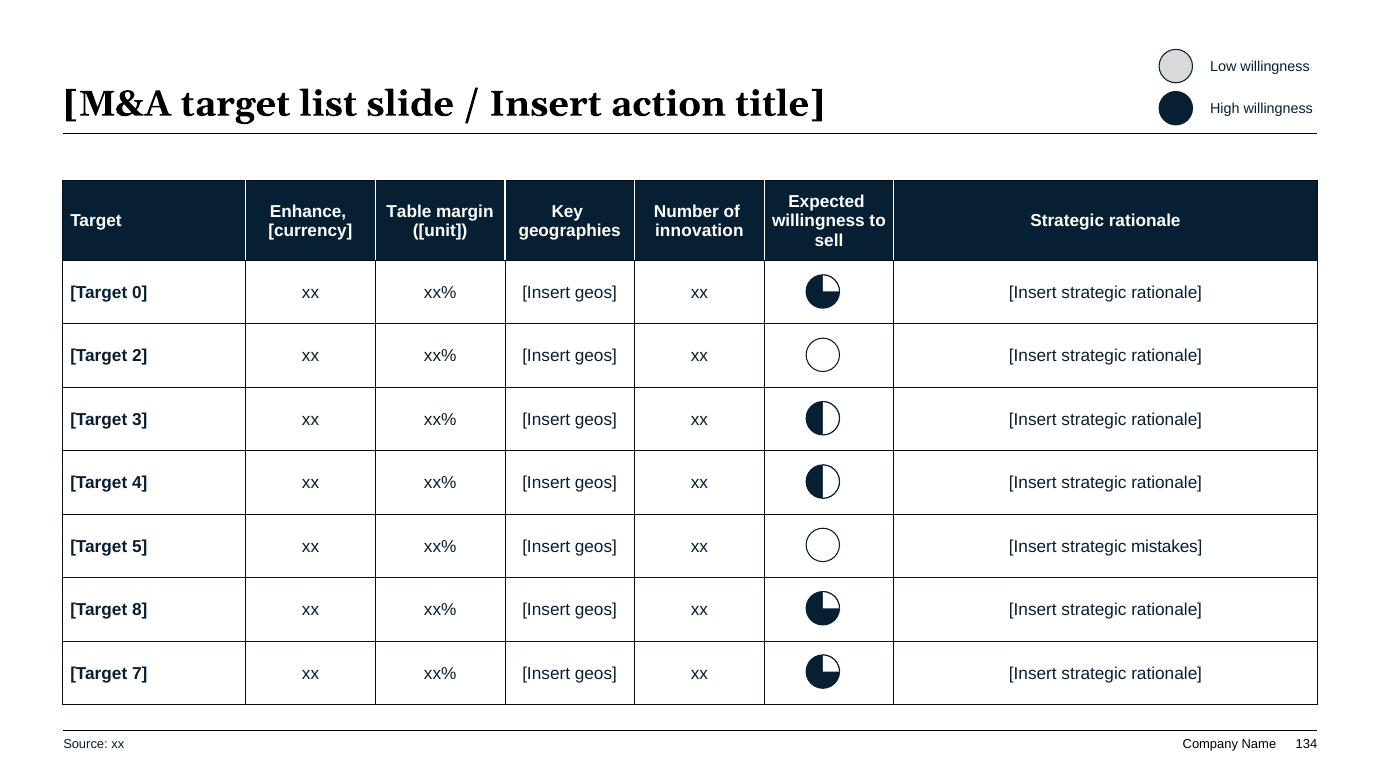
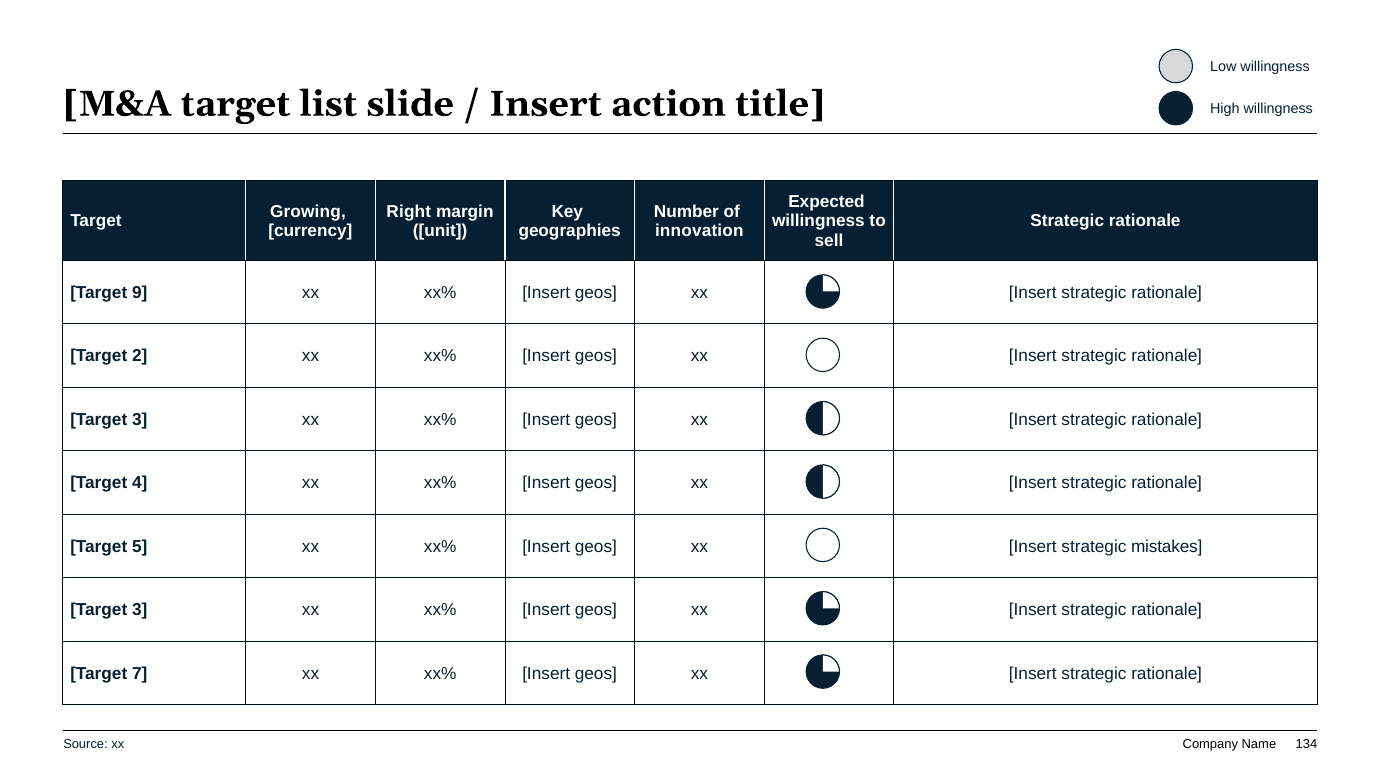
Enhance: Enhance -> Growing
Table: Table -> Right
0: 0 -> 9
8 at (140, 610): 8 -> 3
